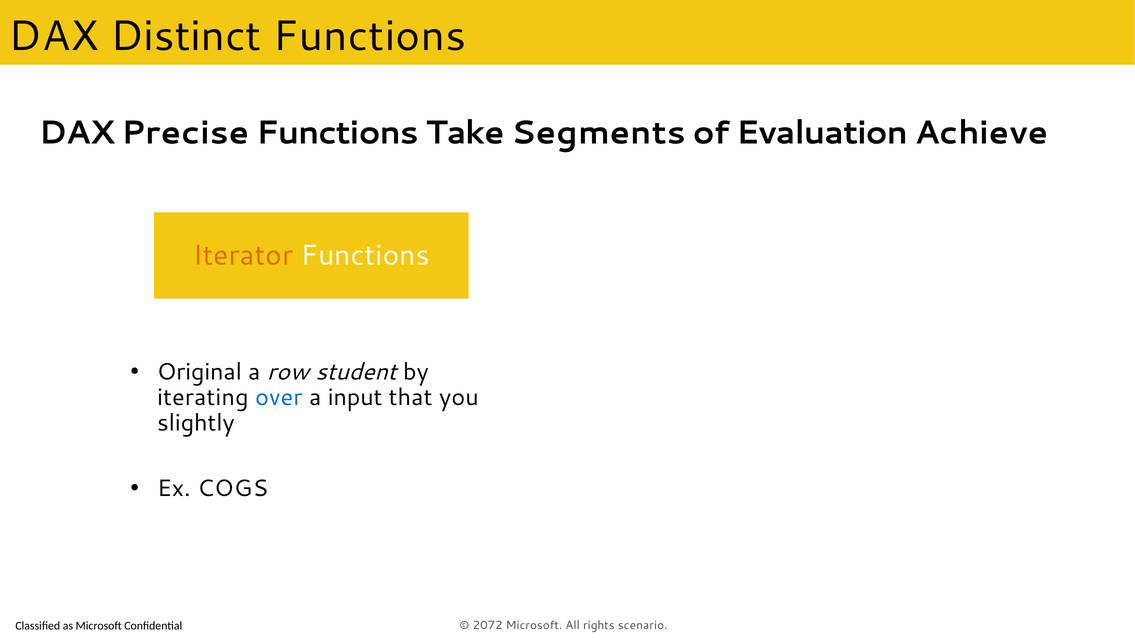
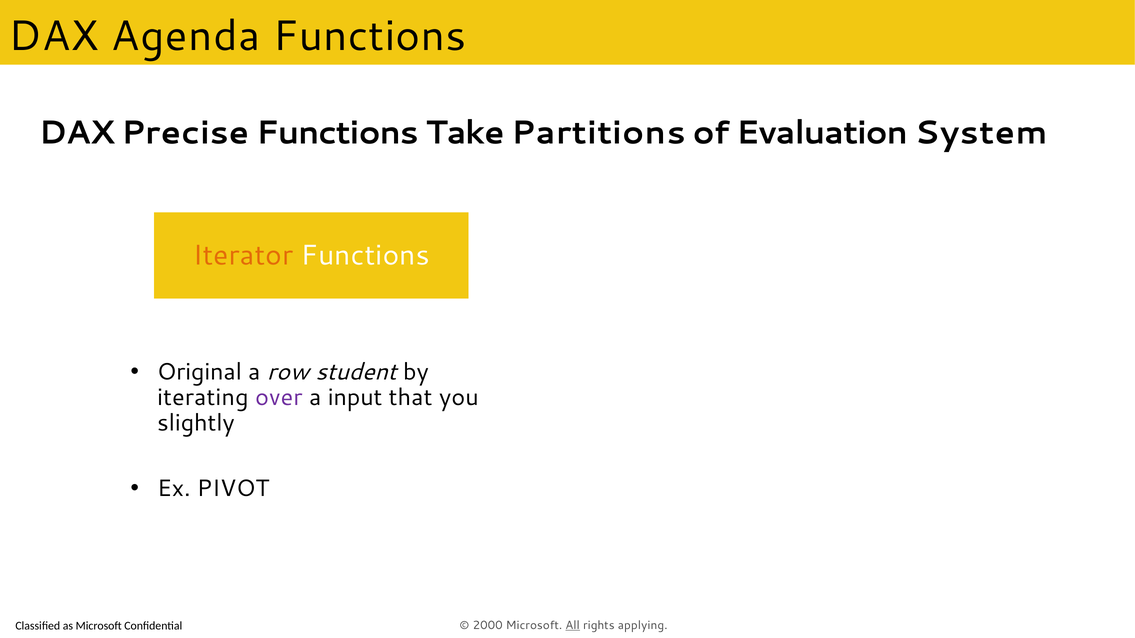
Distinct: Distinct -> Agenda
Segments: Segments -> Partitions
Achieve: Achieve -> System
over colour: blue -> purple
COGS: COGS -> PIVOT
2072: 2072 -> 2000
All underline: none -> present
scenario: scenario -> applying
